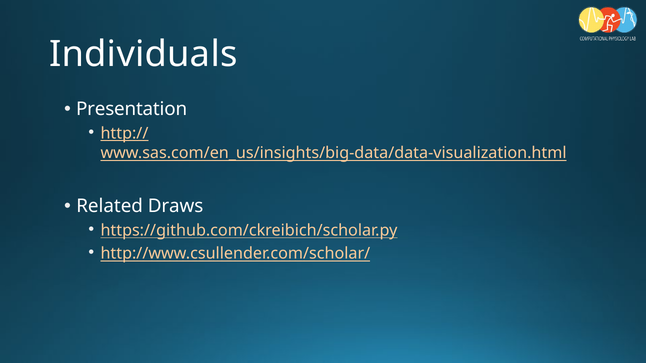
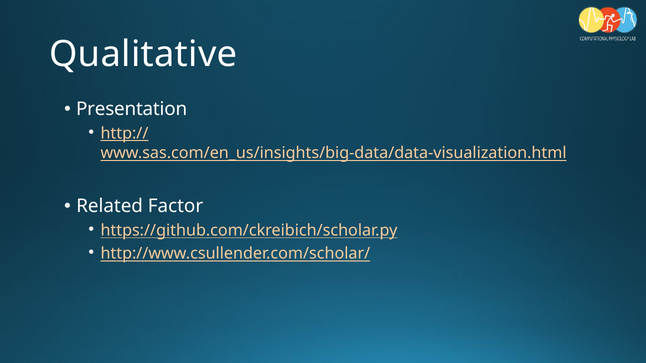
Individuals: Individuals -> Qualitative
Draws: Draws -> Factor
